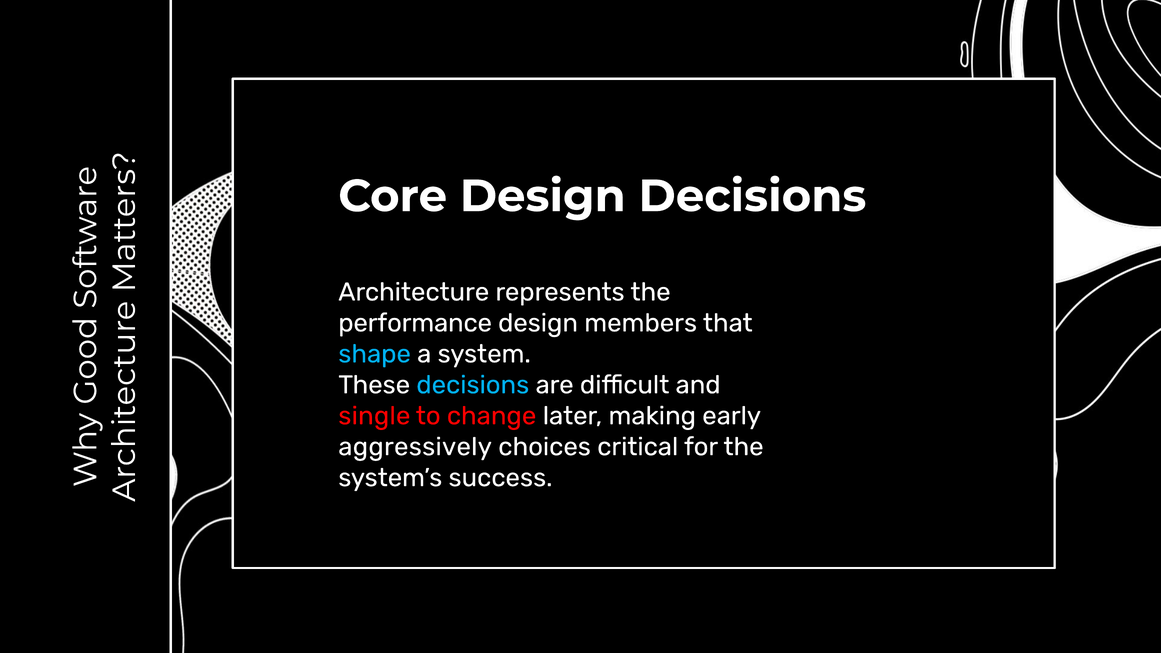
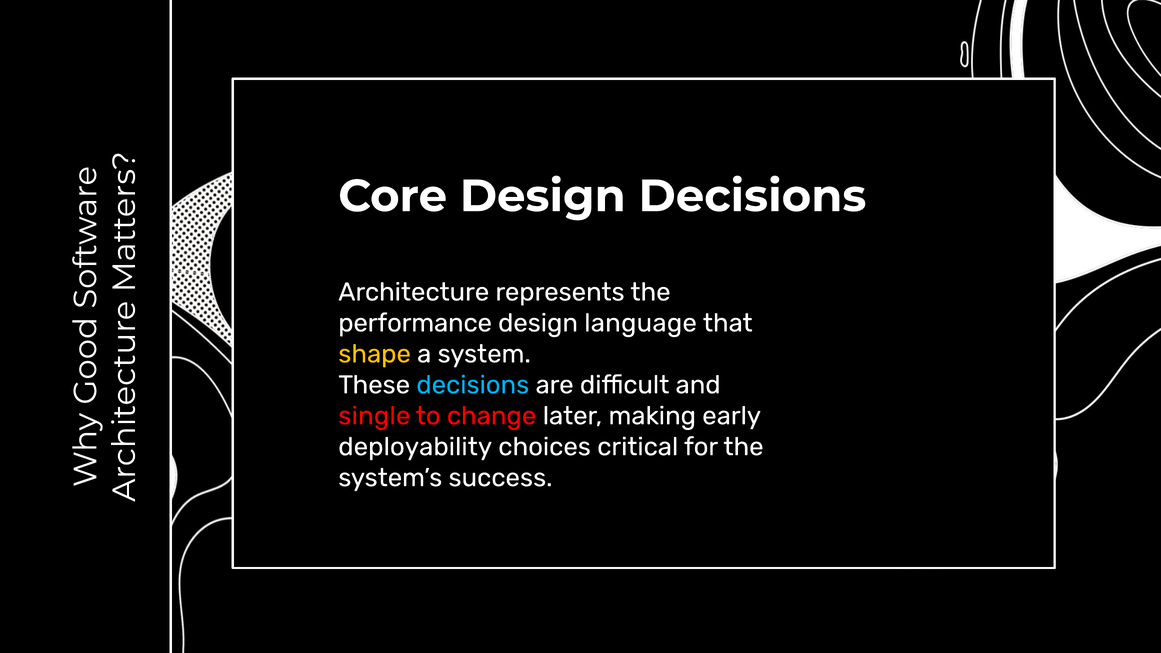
members: members -> language
shape colour: light blue -> yellow
aggressively: aggressively -> deployability
